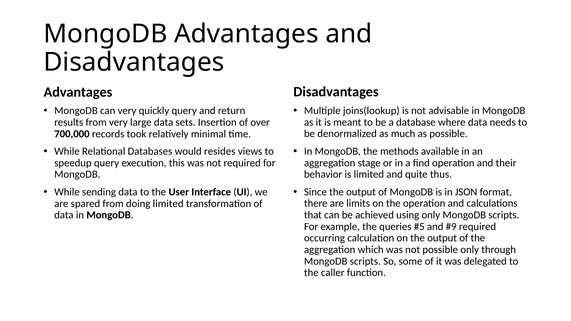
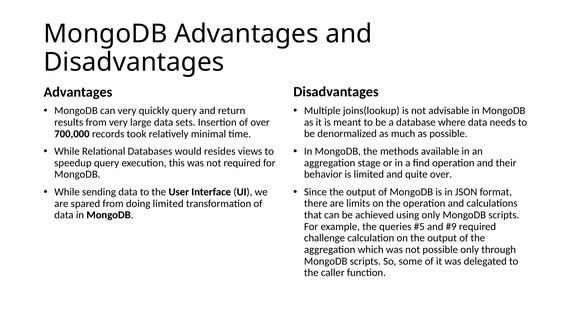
quite thus: thus -> over
occurring: occurring -> challenge
